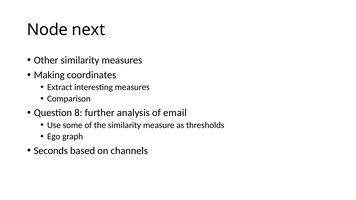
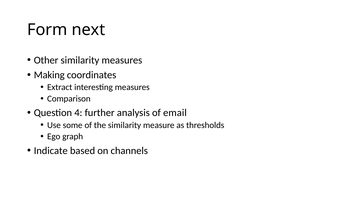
Node: Node -> Form
8: 8 -> 4
Seconds: Seconds -> Indicate
